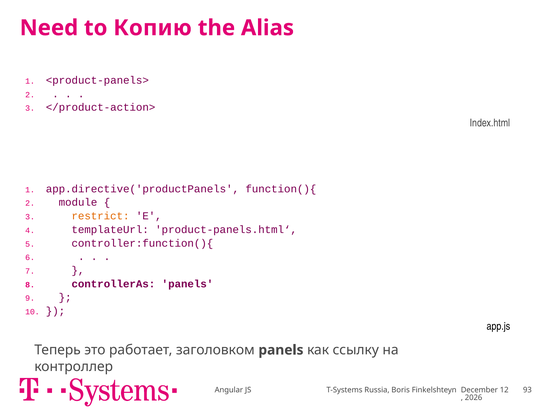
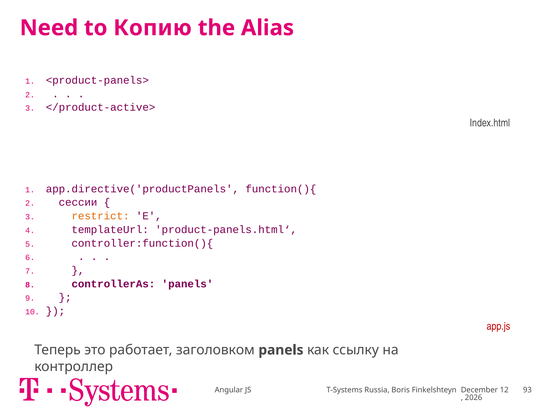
</product-action>: </product-action> -> </product-active>
module: module -> сессии
app.js colour: black -> red
